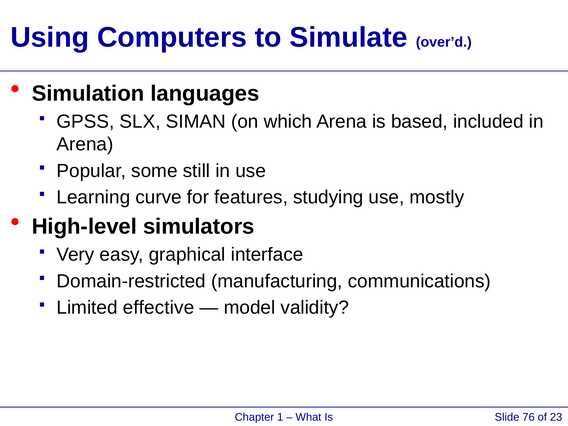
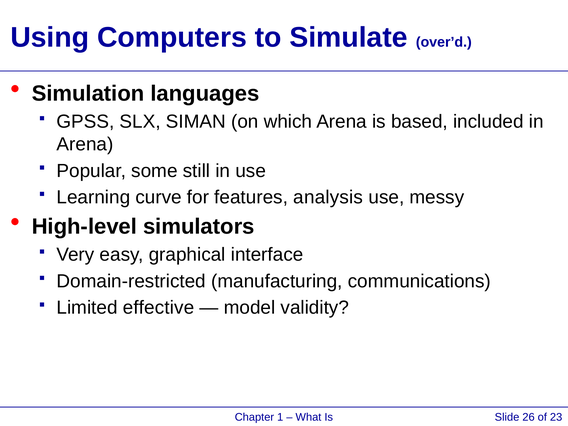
studying: studying -> analysis
mostly: mostly -> messy
76: 76 -> 26
